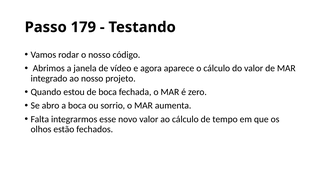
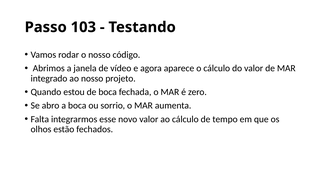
179: 179 -> 103
